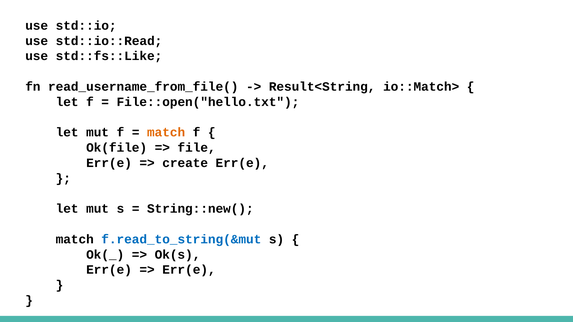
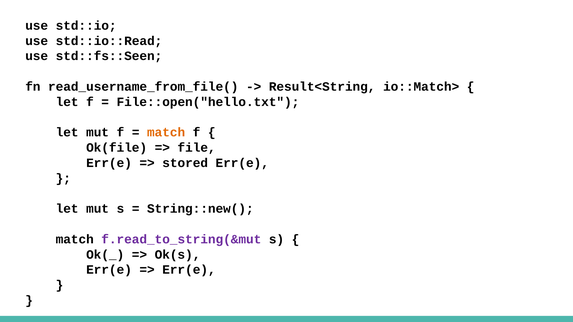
std::fs::Like: std::fs::Like -> std::fs::Seen
create: create -> stored
f.read_to_string(&mut colour: blue -> purple
